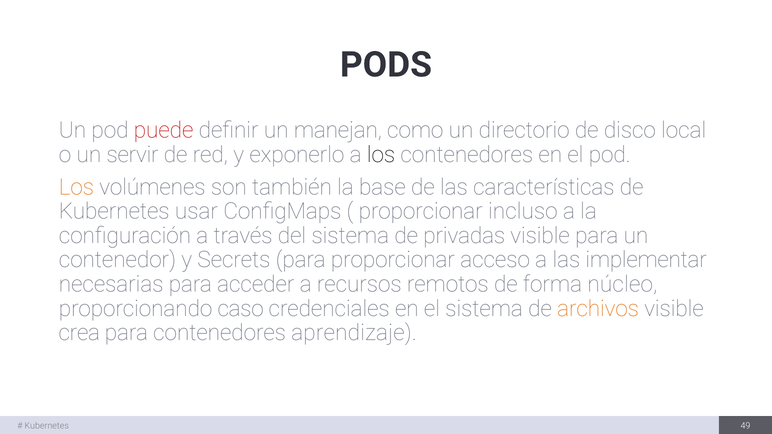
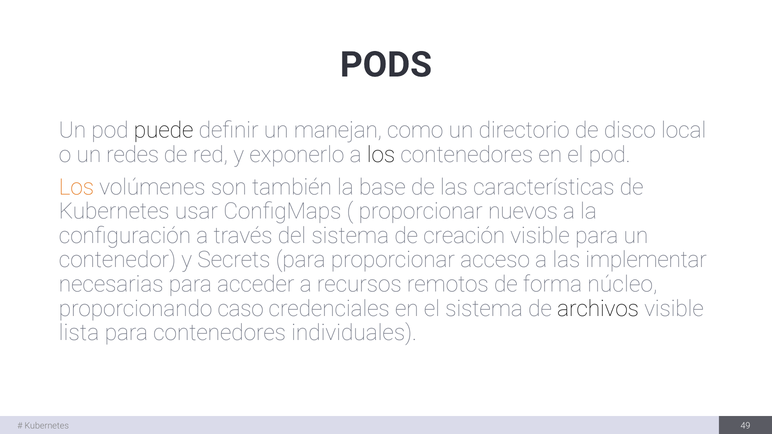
puede colour: red -> black
servir: servir -> redes
incluso: incluso -> nuevos
privadas: privadas -> creación
archivos colour: orange -> black
crea: crea -> lista
aprendizaje: aprendizaje -> individuales
